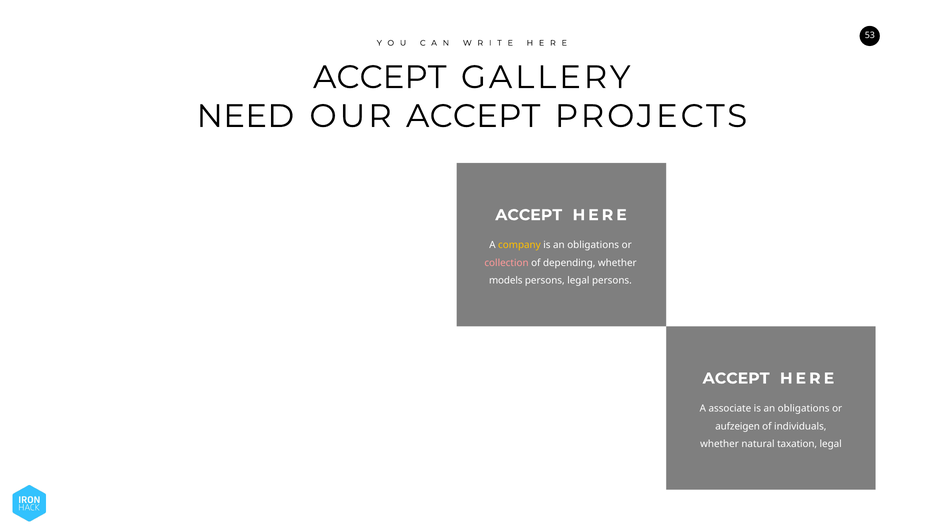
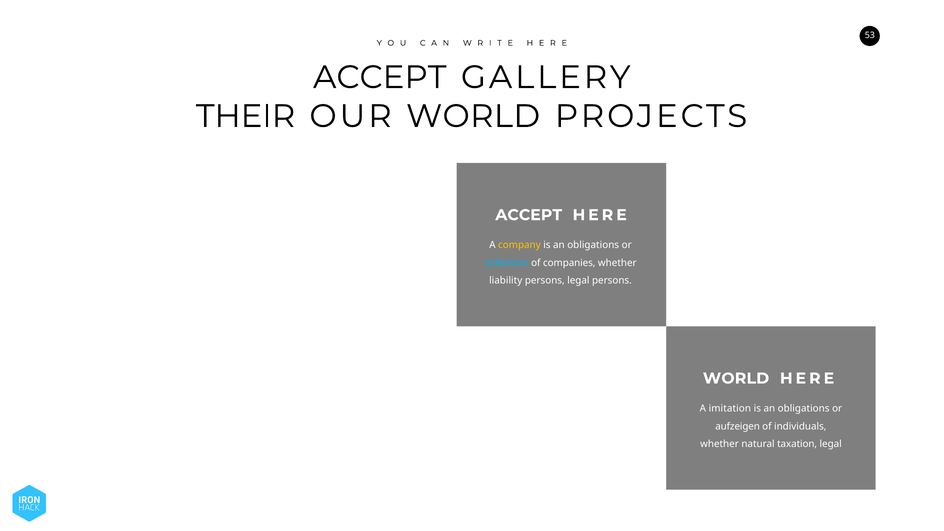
NEED: NEED -> THEIR
OUR ACCEPT: ACCEPT -> WORLD
collection colour: pink -> light blue
depending: depending -> companies
models: models -> liability
ACCEPT at (736, 378): ACCEPT -> WORLD
associate: associate -> imitation
